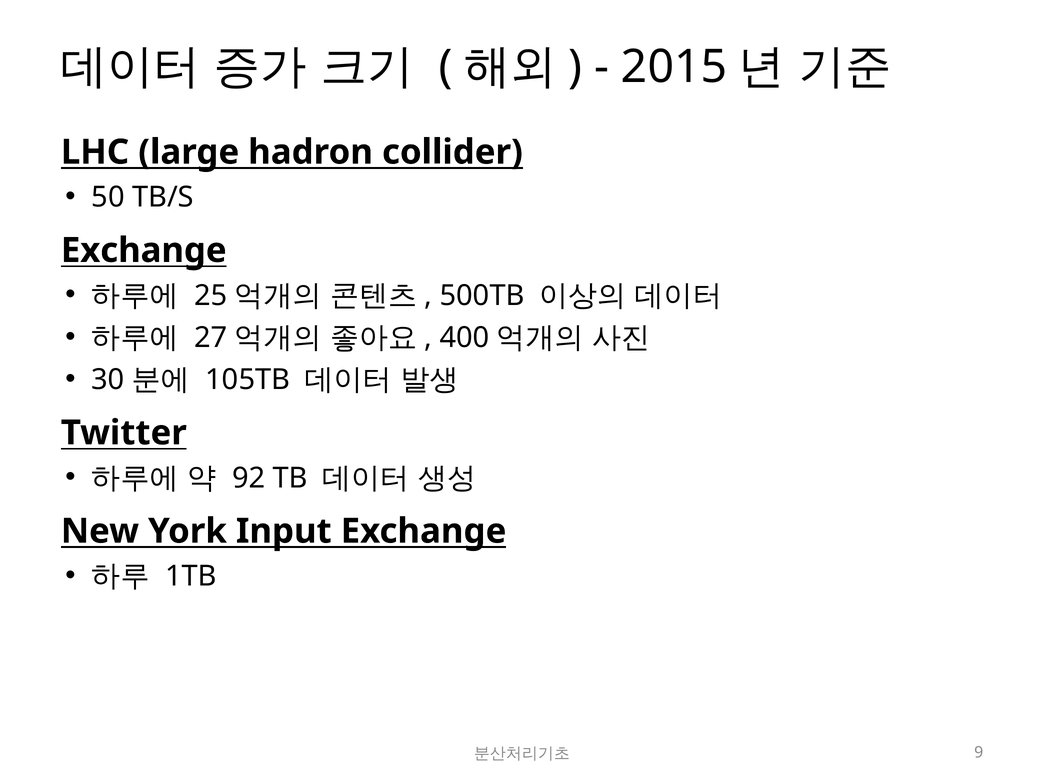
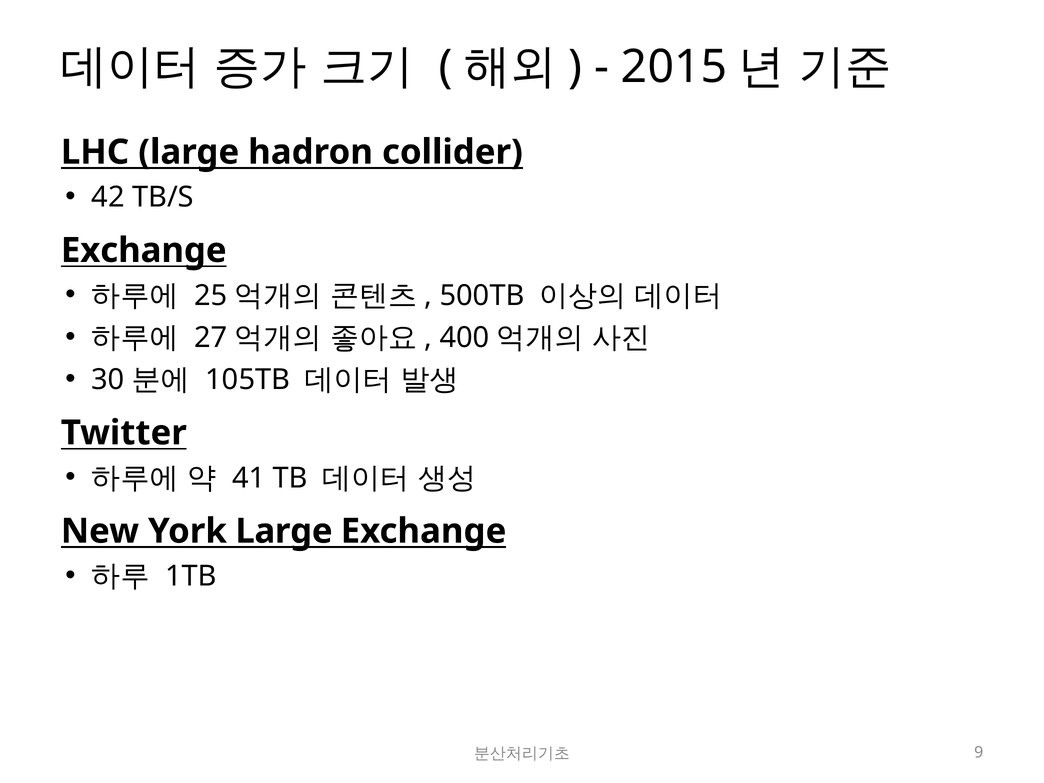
50: 50 -> 42
92: 92 -> 41
York Input: Input -> Large
